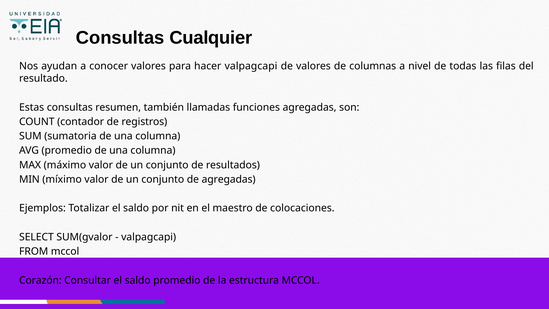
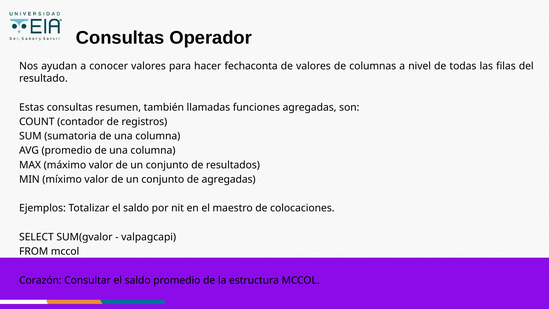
Cualquier: Cualquier -> Operador
hacer valpagcapi: valpagcapi -> fechaconta
